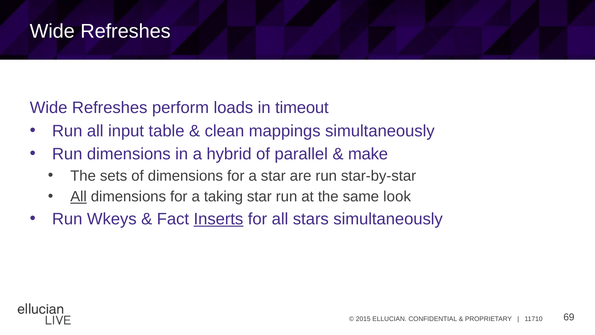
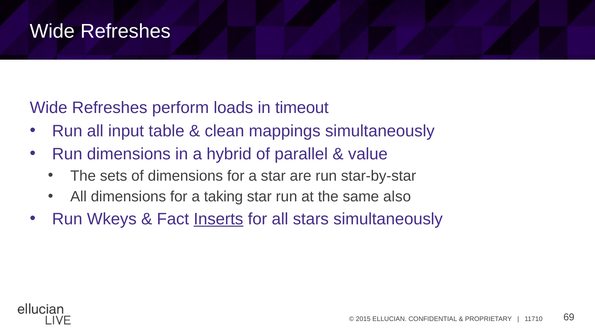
make: make -> value
All at (78, 197) underline: present -> none
look: look -> also
